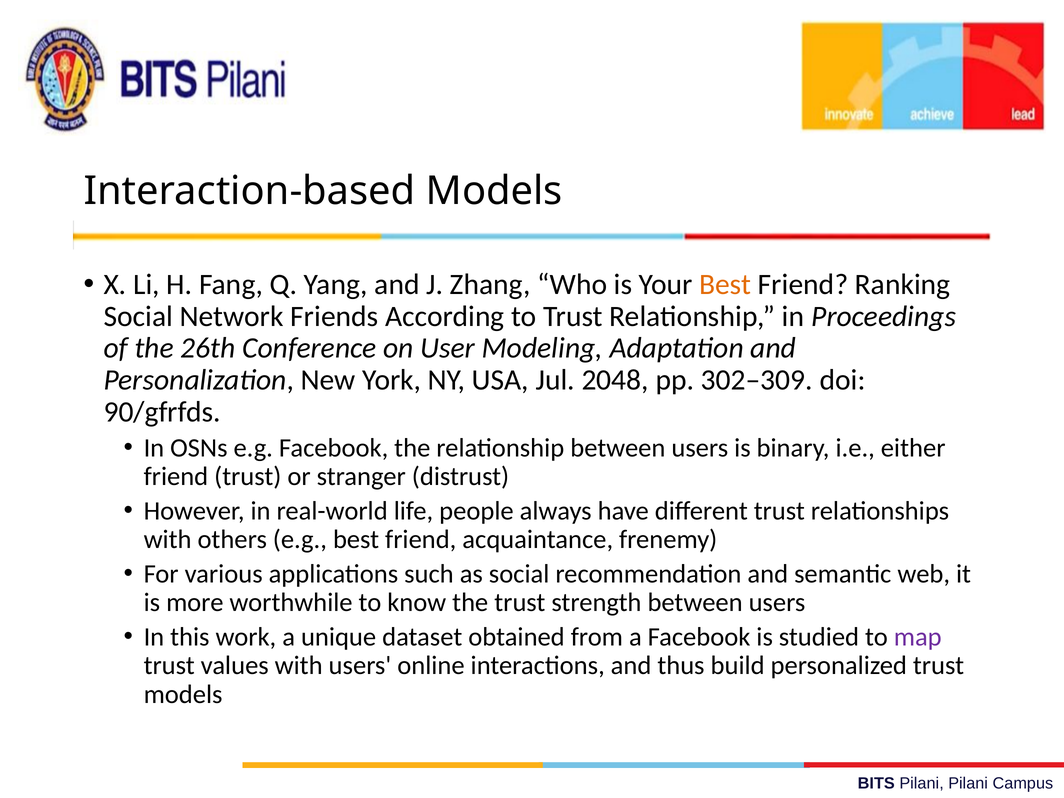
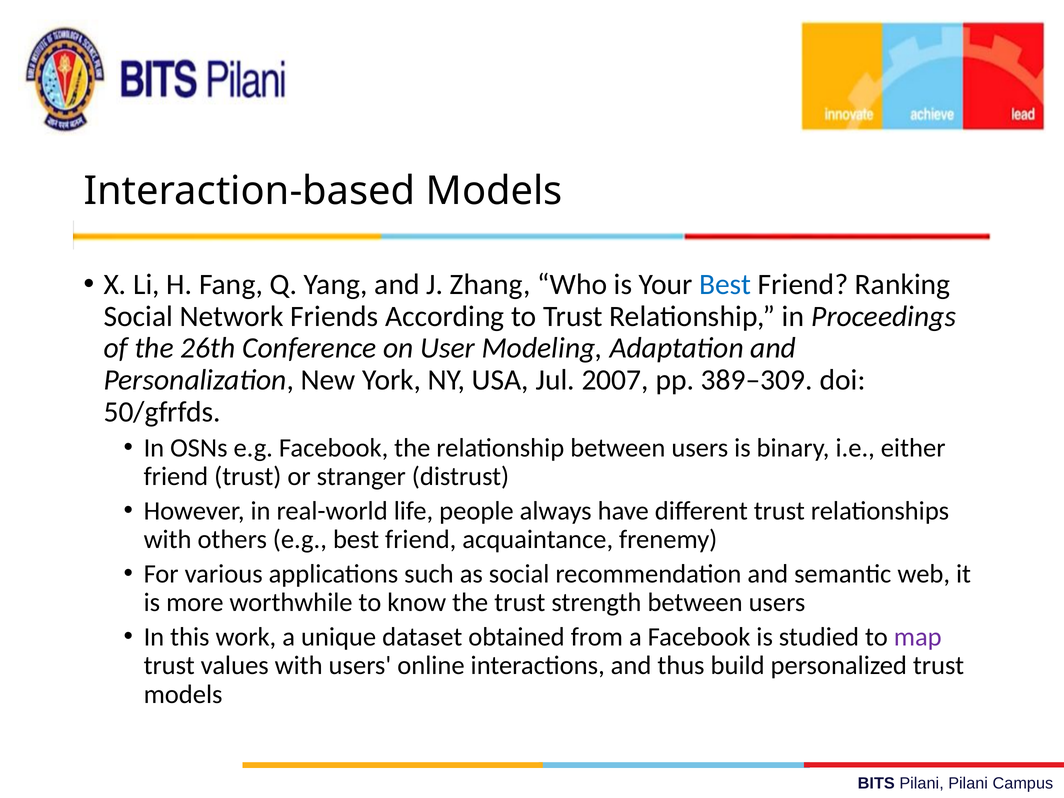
Best at (725, 284) colour: orange -> blue
2048: 2048 -> 2007
302–309: 302–309 -> 389–309
90/gfrfds: 90/gfrfds -> 50/gfrfds
